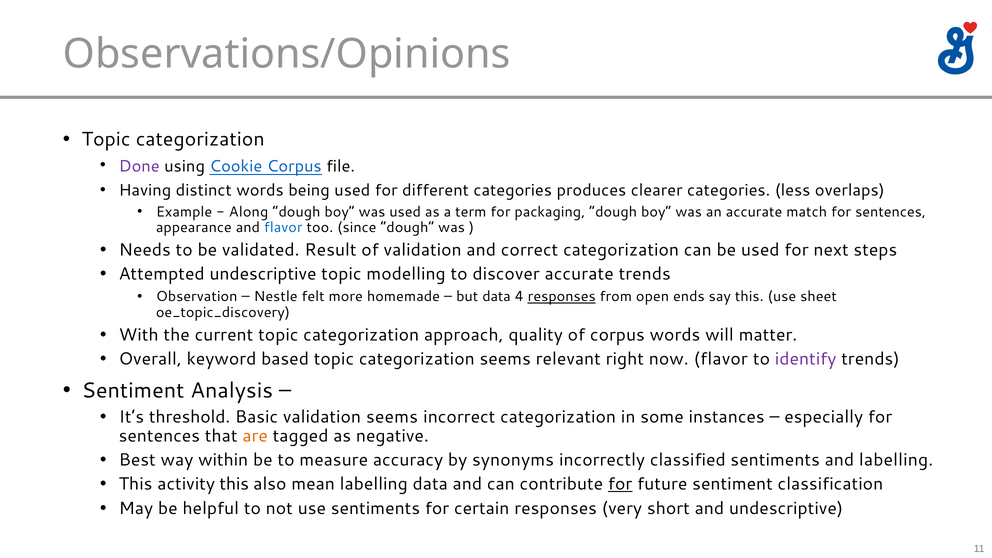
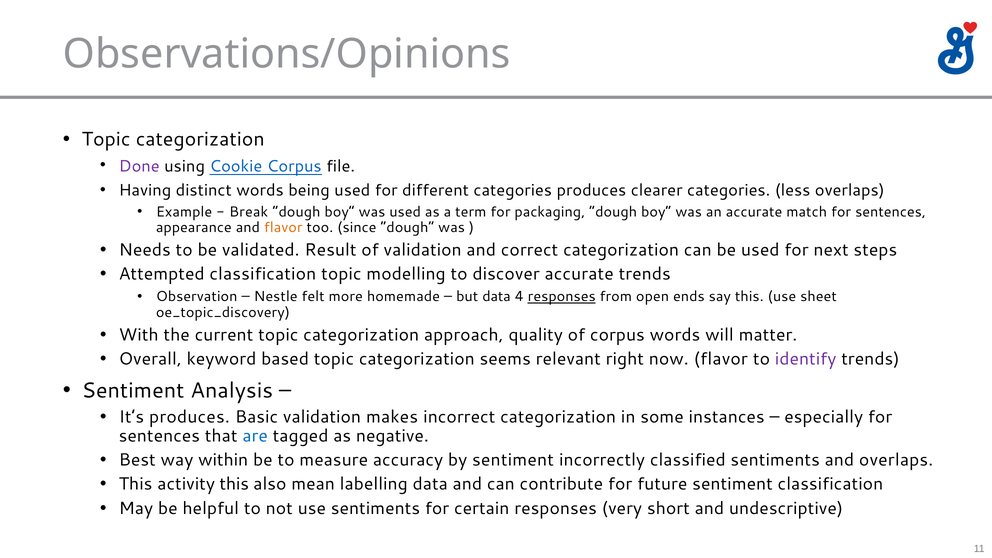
Along: Along -> Break
flavor at (283, 228) colour: blue -> orange
Attempted undescriptive: undescriptive -> classification
It’s threshold: threshold -> produces
validation seems: seems -> makes
are colour: orange -> blue
by synonyms: synonyms -> sentiment
and labelling: labelling -> overlaps
for at (620, 484) underline: present -> none
